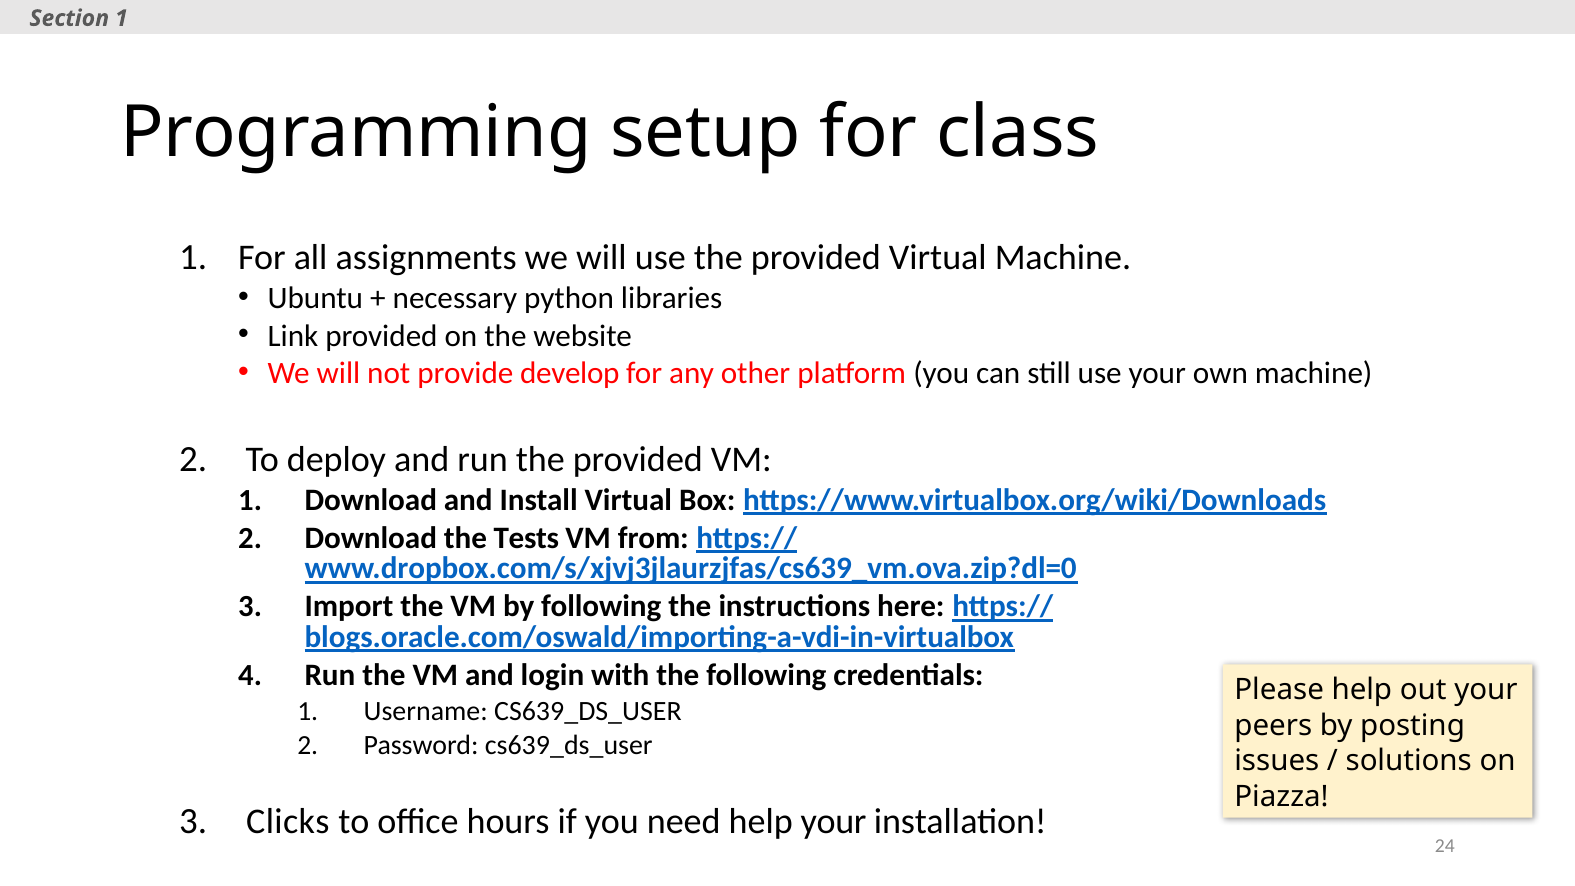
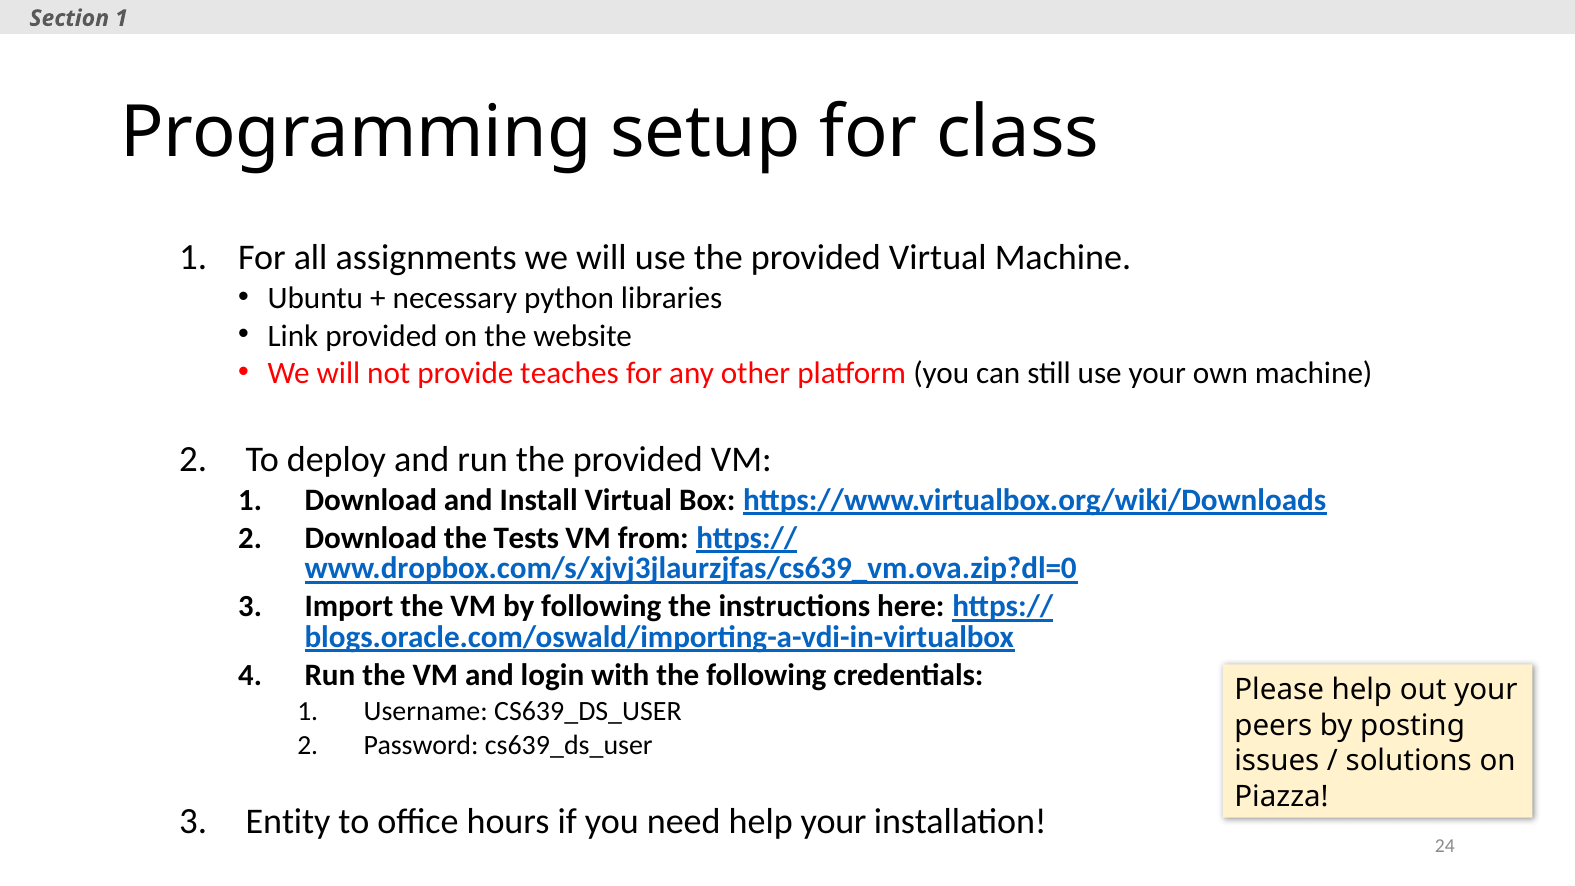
develop: develop -> teaches
Clicks: Clicks -> Entity
